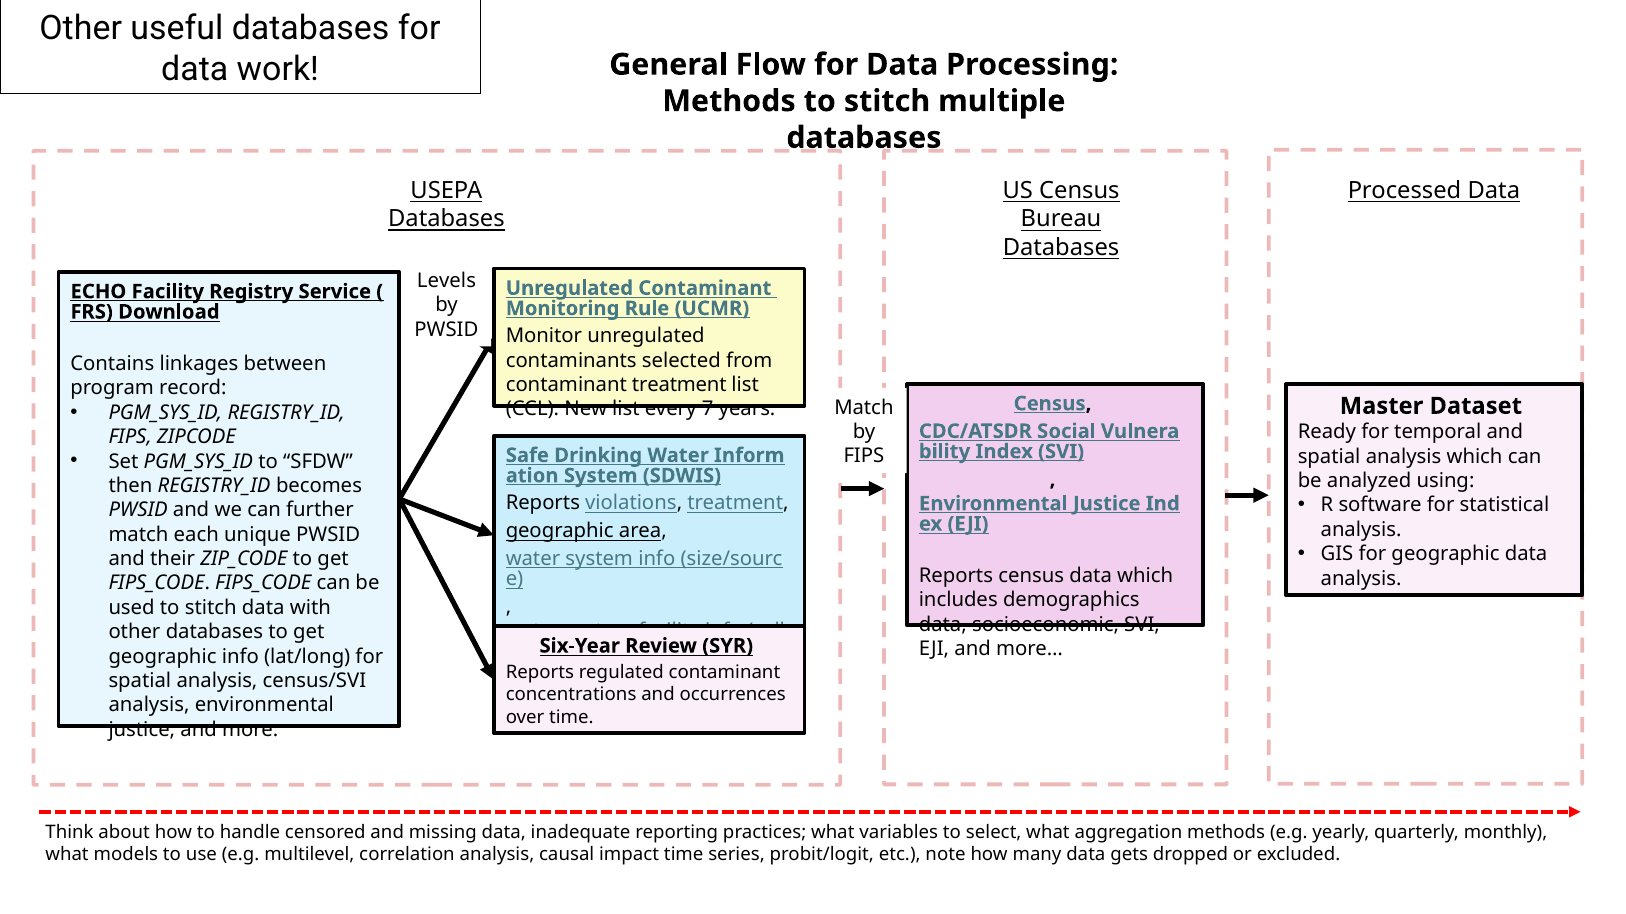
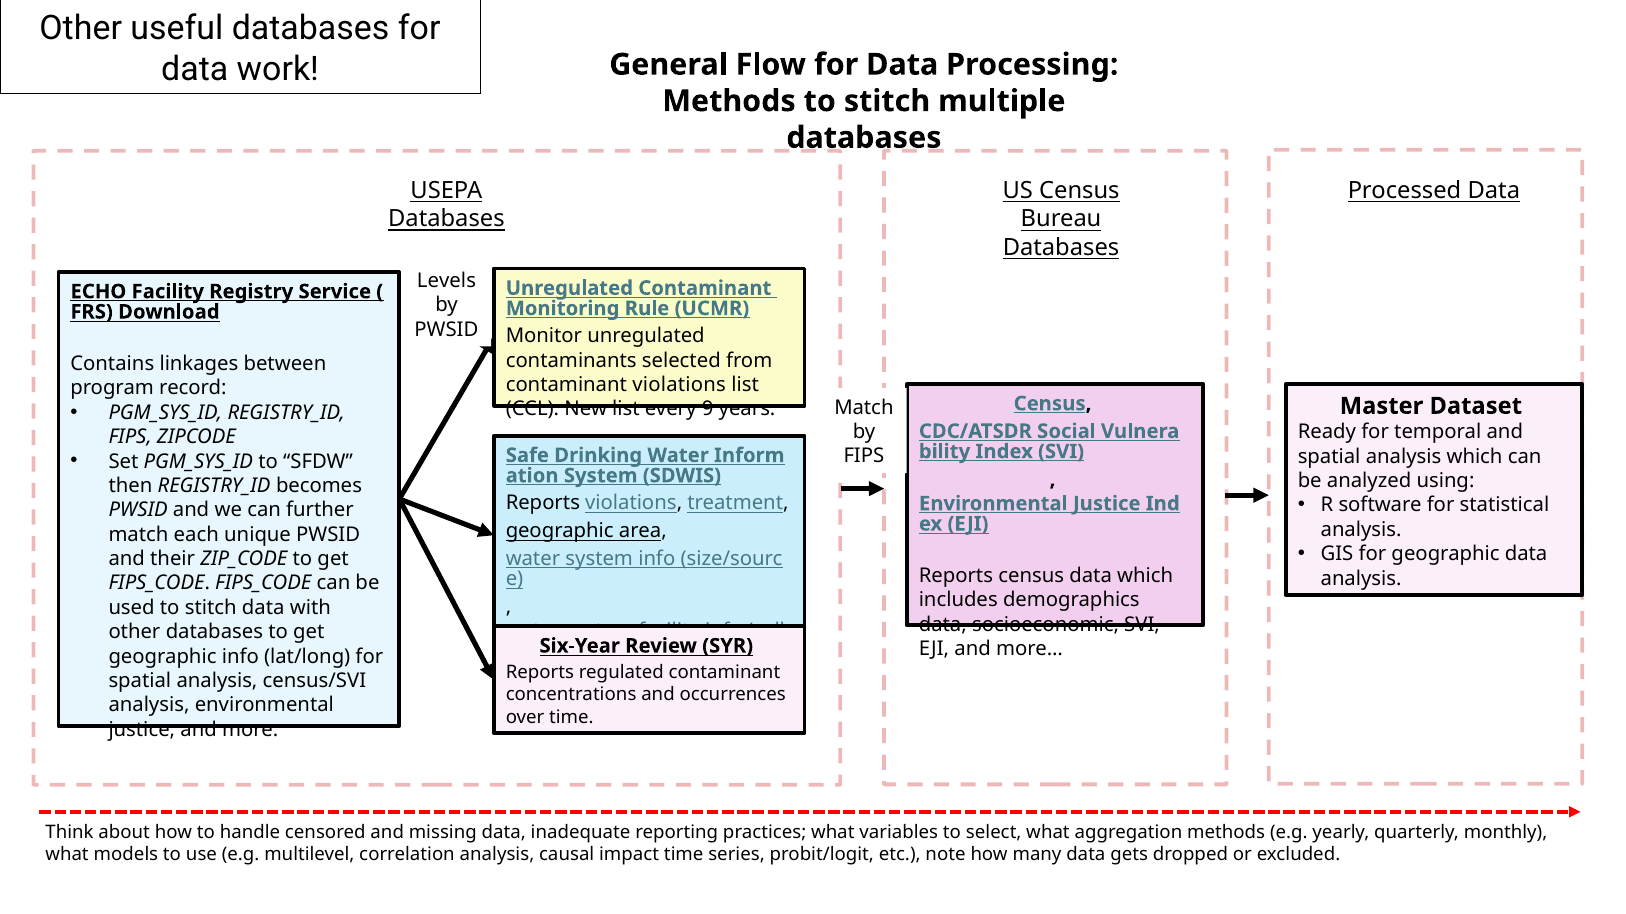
contaminant treatment: treatment -> violations
7: 7 -> 9
